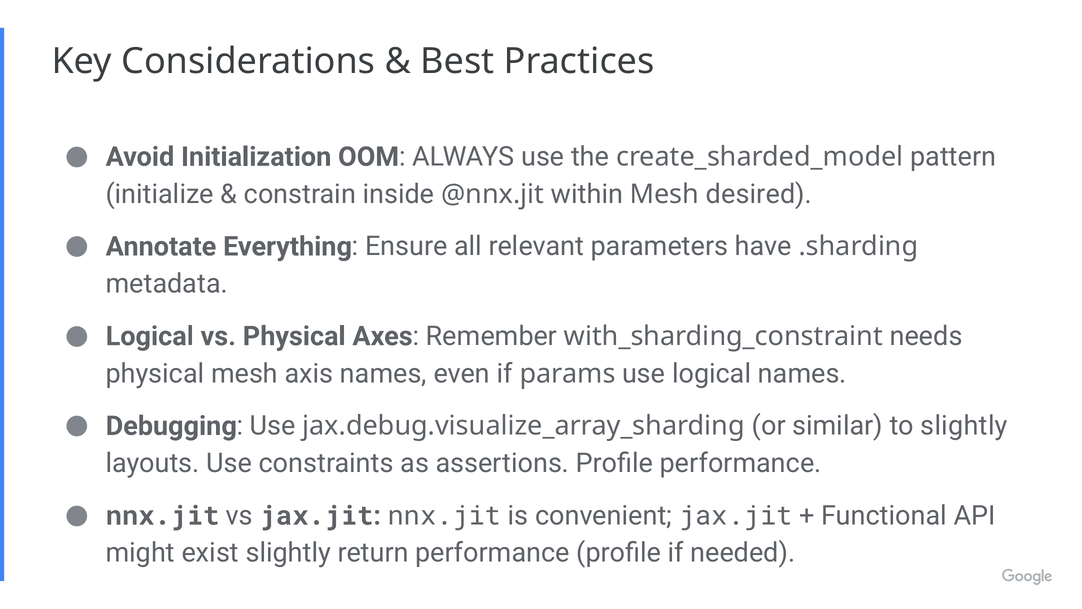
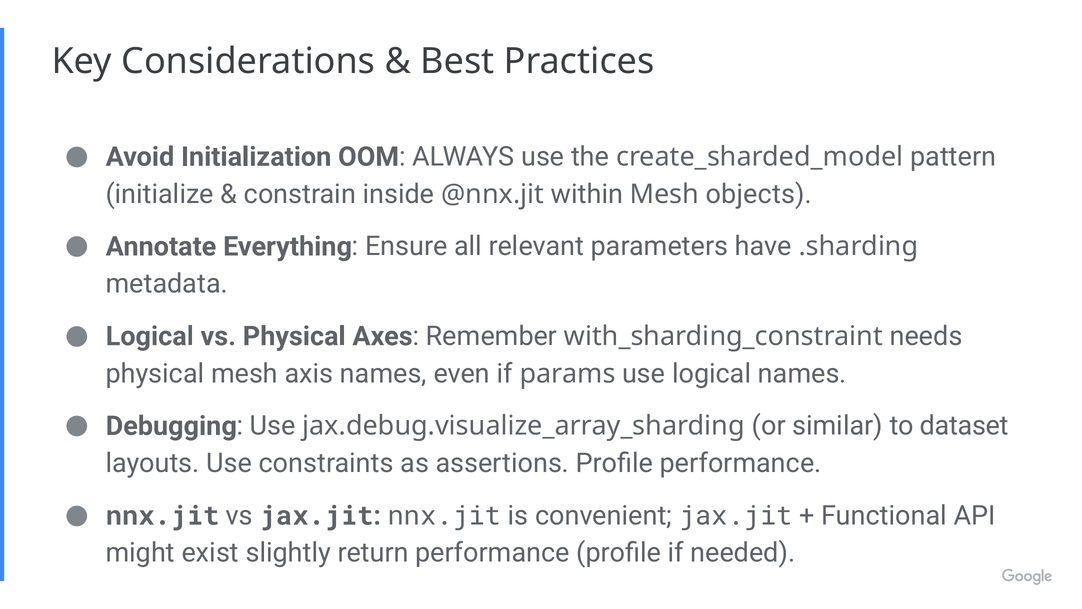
desired: desired -> objects
to slightly: slightly -> dataset
